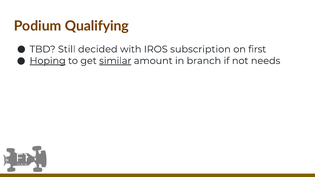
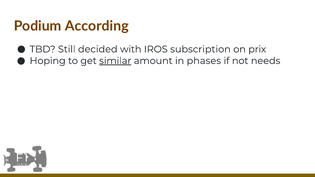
Qualifying: Qualifying -> According
first: first -> prix
Hoping underline: present -> none
branch: branch -> phases
